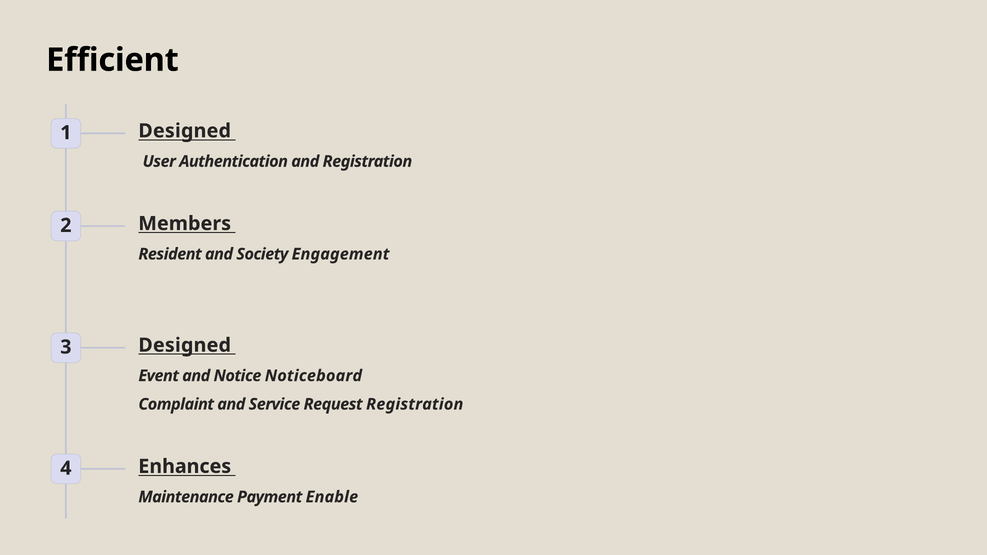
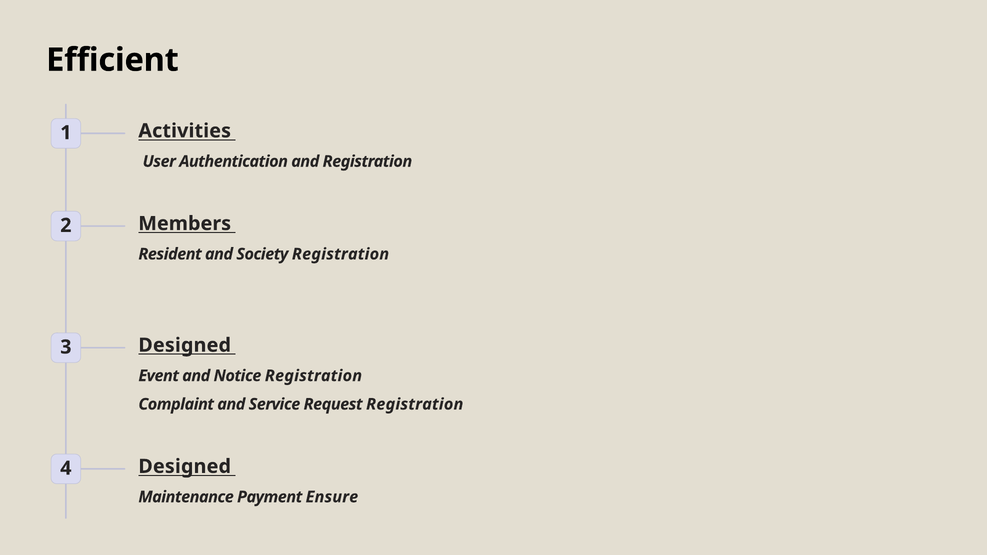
1 Designed: Designed -> Activities
Society Engagement: Engagement -> Registration
Notice Noticeboard: Noticeboard -> Registration
4 Enhances: Enhances -> Designed
Enable: Enable -> Ensure
